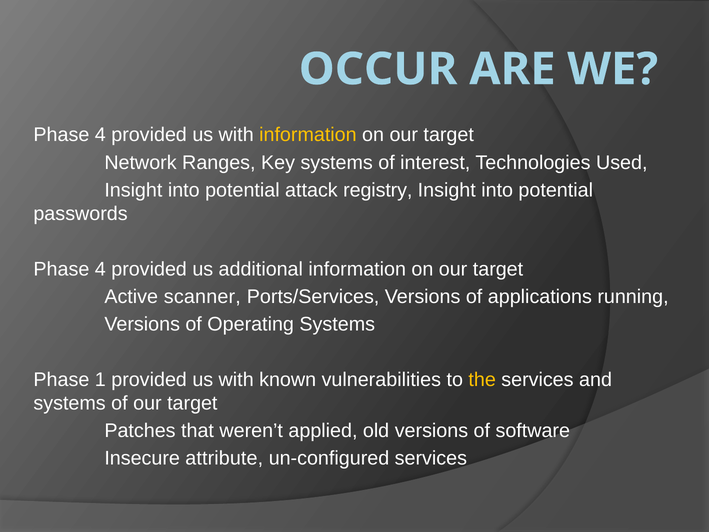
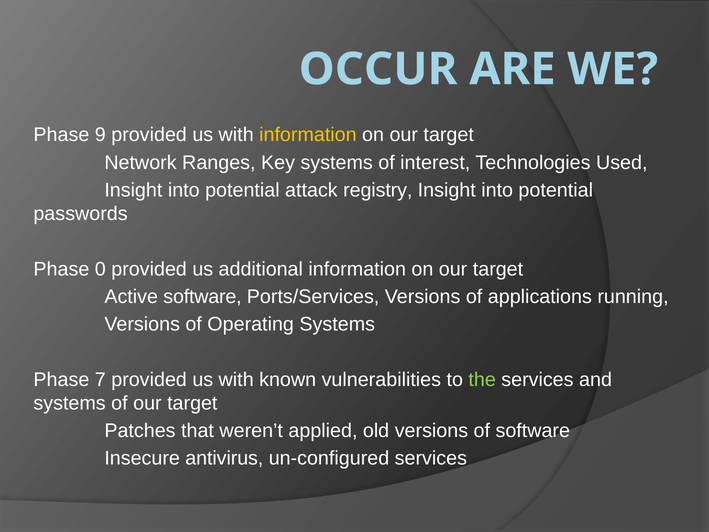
4 at (100, 135): 4 -> 9
4 at (100, 269): 4 -> 0
Active scanner: scanner -> software
1: 1 -> 7
the colour: yellow -> light green
attribute: attribute -> antivirus
